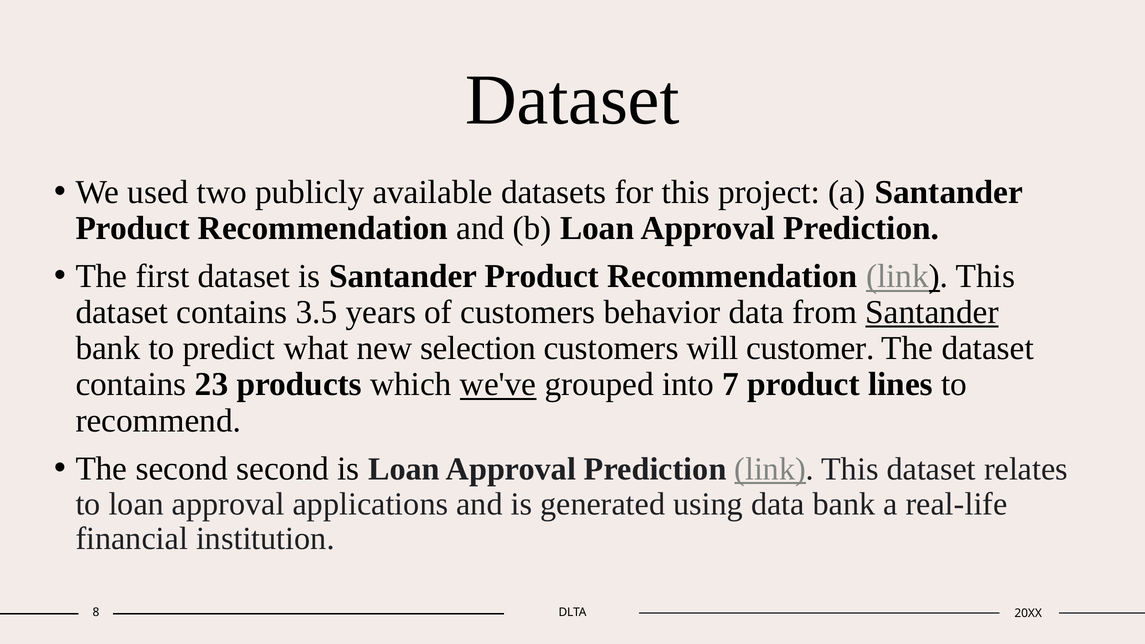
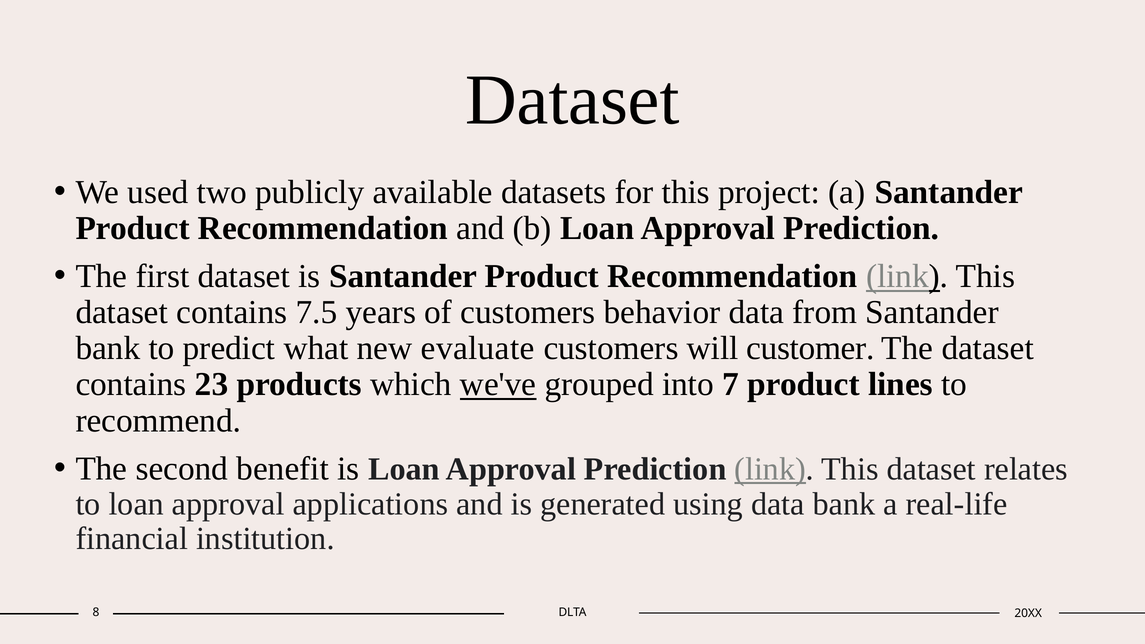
3.5: 3.5 -> 7.5
Santander at (932, 312) underline: present -> none
selection: selection -> evaluate
second second: second -> benefit
